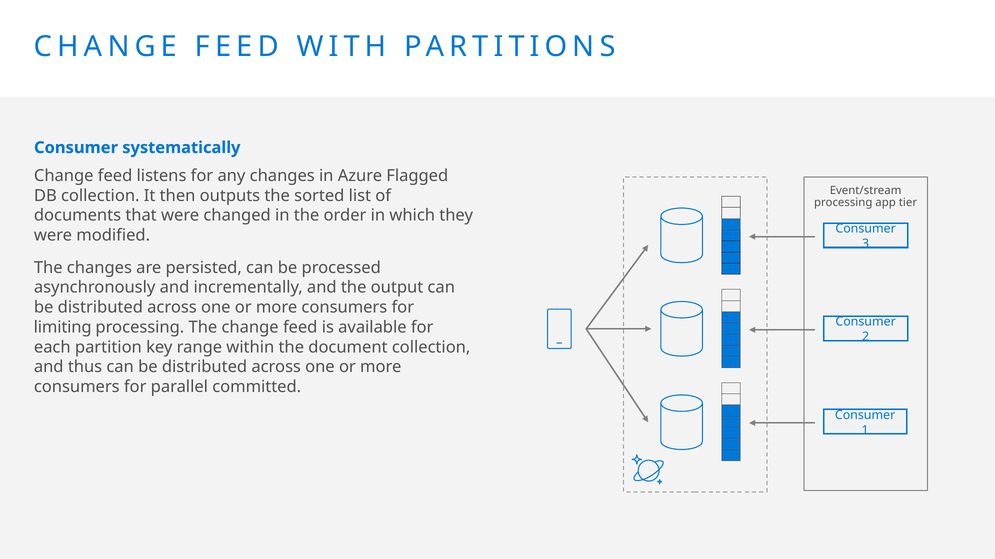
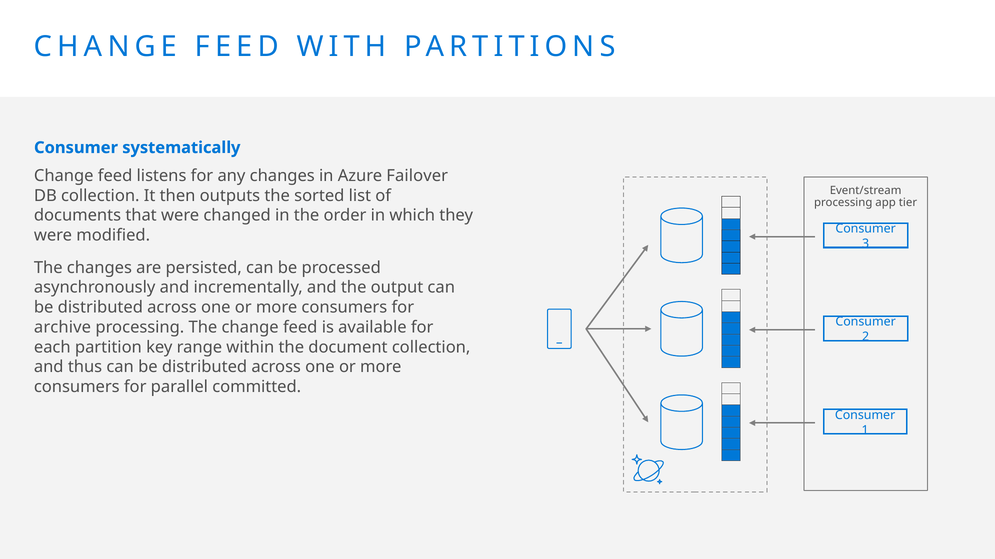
Flagged: Flagged -> Failover
limiting: limiting -> archive
